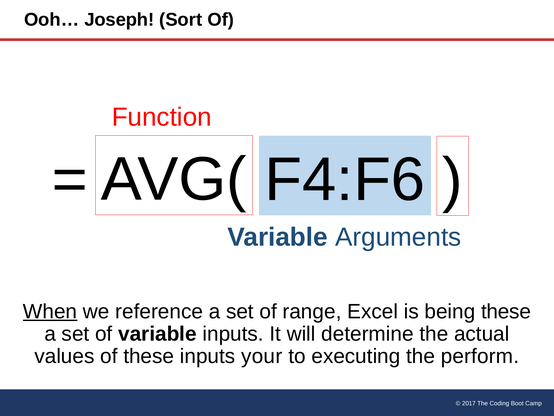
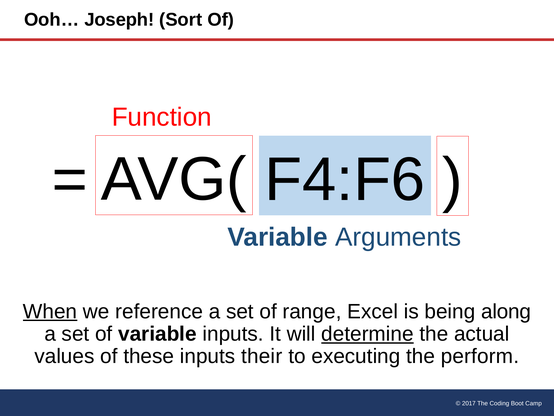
being these: these -> along
determine underline: none -> present
your: your -> their
